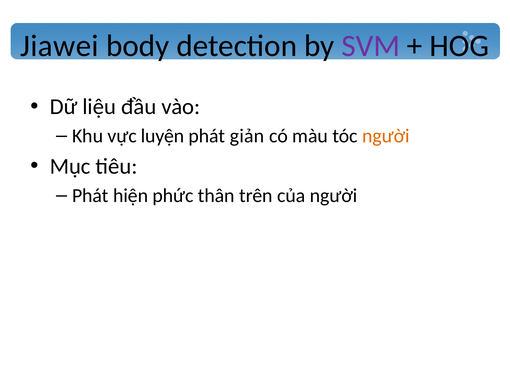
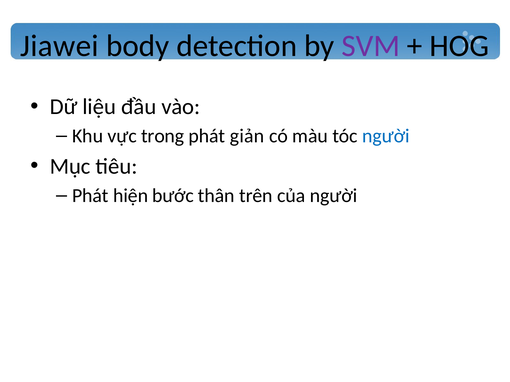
luyện: luyện -> trong
người at (386, 136) colour: orange -> blue
phức: phức -> bước
